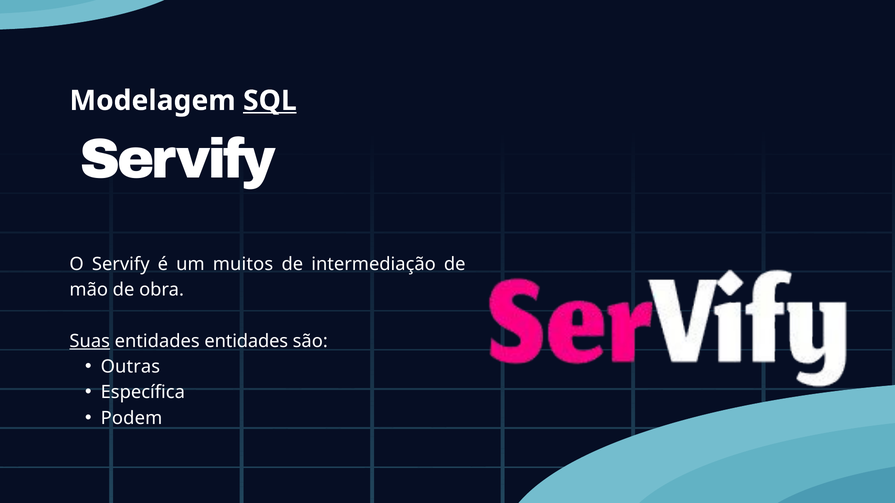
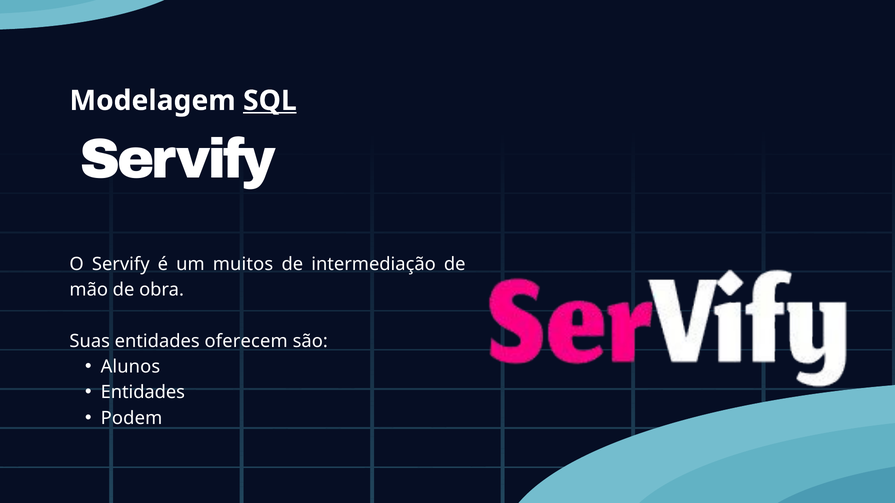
Suas underline: present -> none
entidades entidades: entidades -> oferecem
Outras: Outras -> Alunos
Específica at (143, 393): Específica -> Entidades
